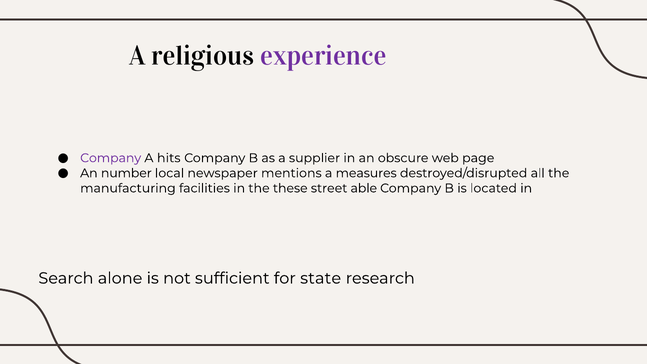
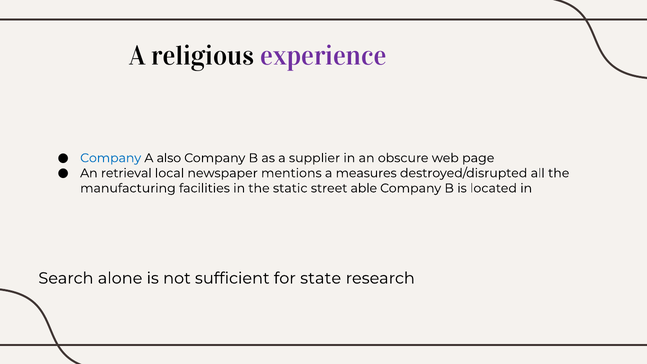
Company at (111, 158) colour: purple -> blue
hits: hits -> also
number: number -> retrieval
these: these -> static
